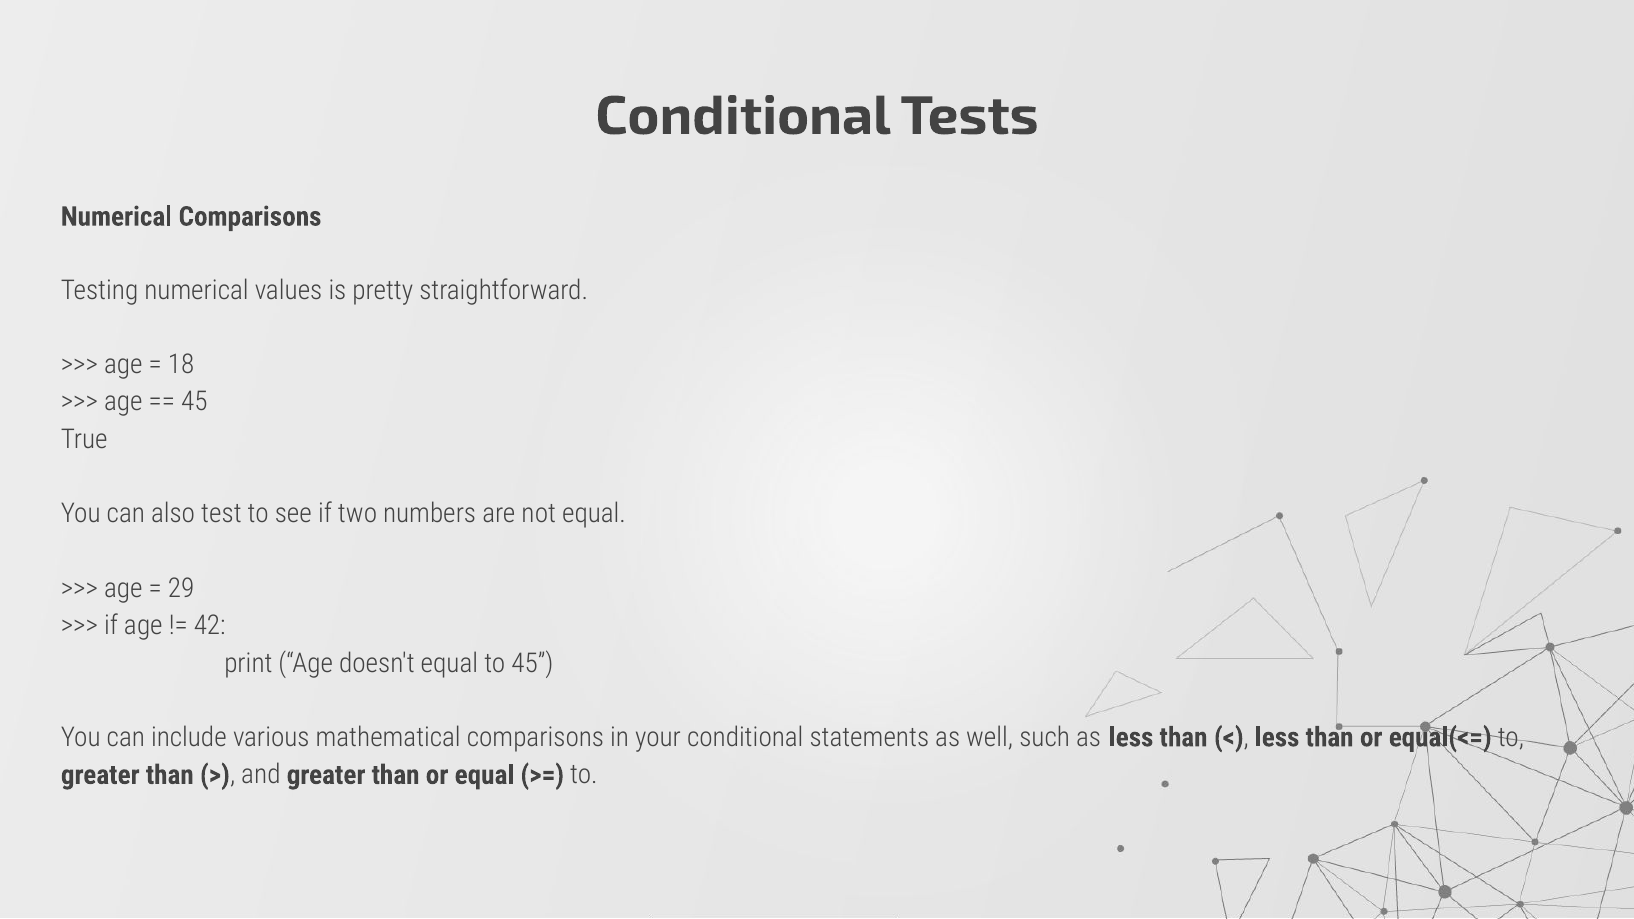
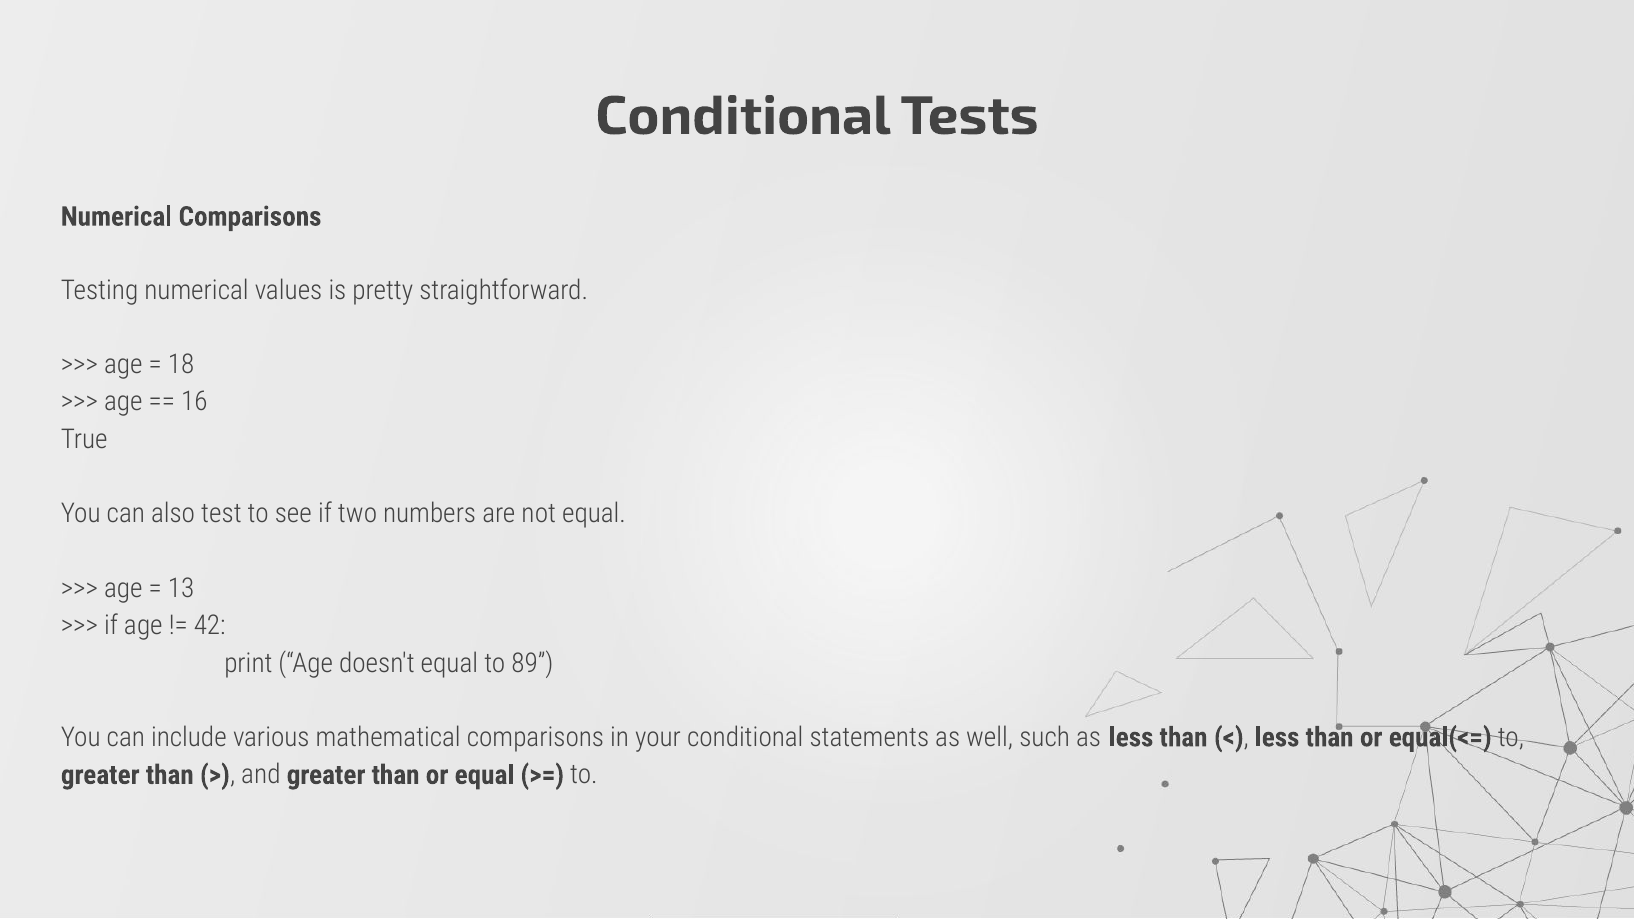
45 at (194, 402): 45 -> 16
29: 29 -> 13
to 45: 45 -> 89
